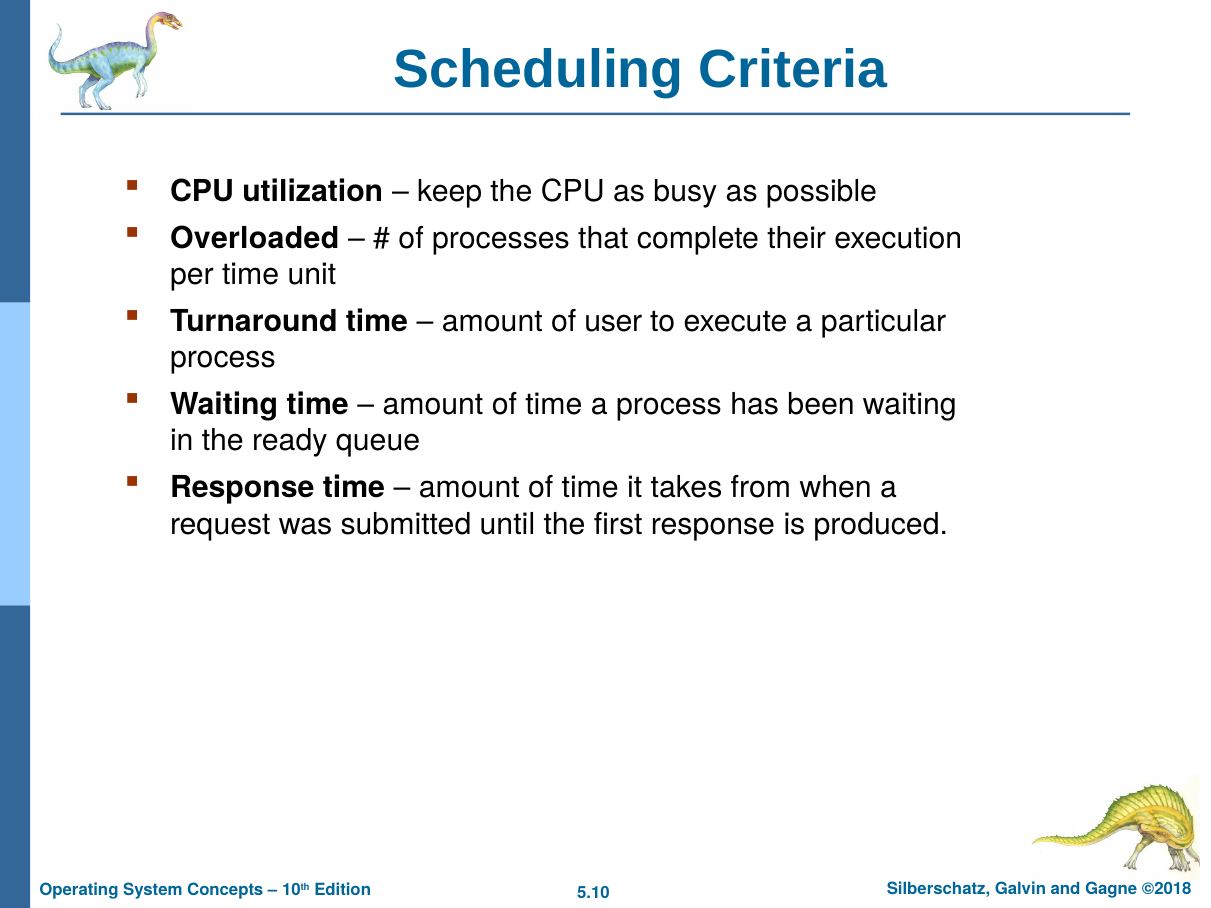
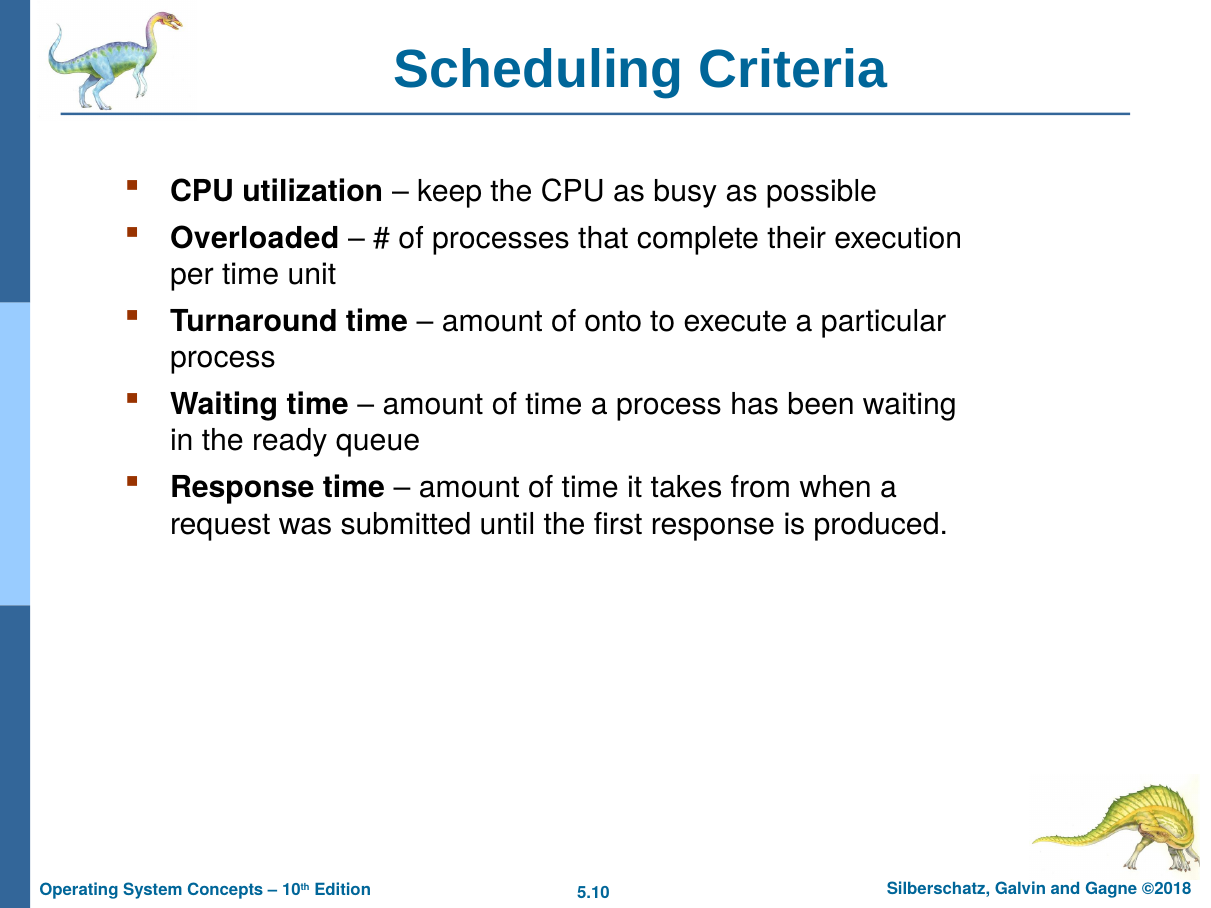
user: user -> onto
